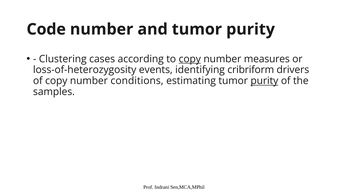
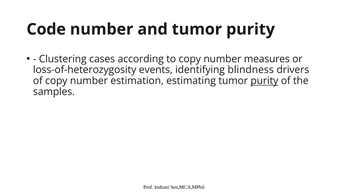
copy at (190, 59) underline: present -> none
cribriform: cribriform -> blindness
conditions: conditions -> estimation
